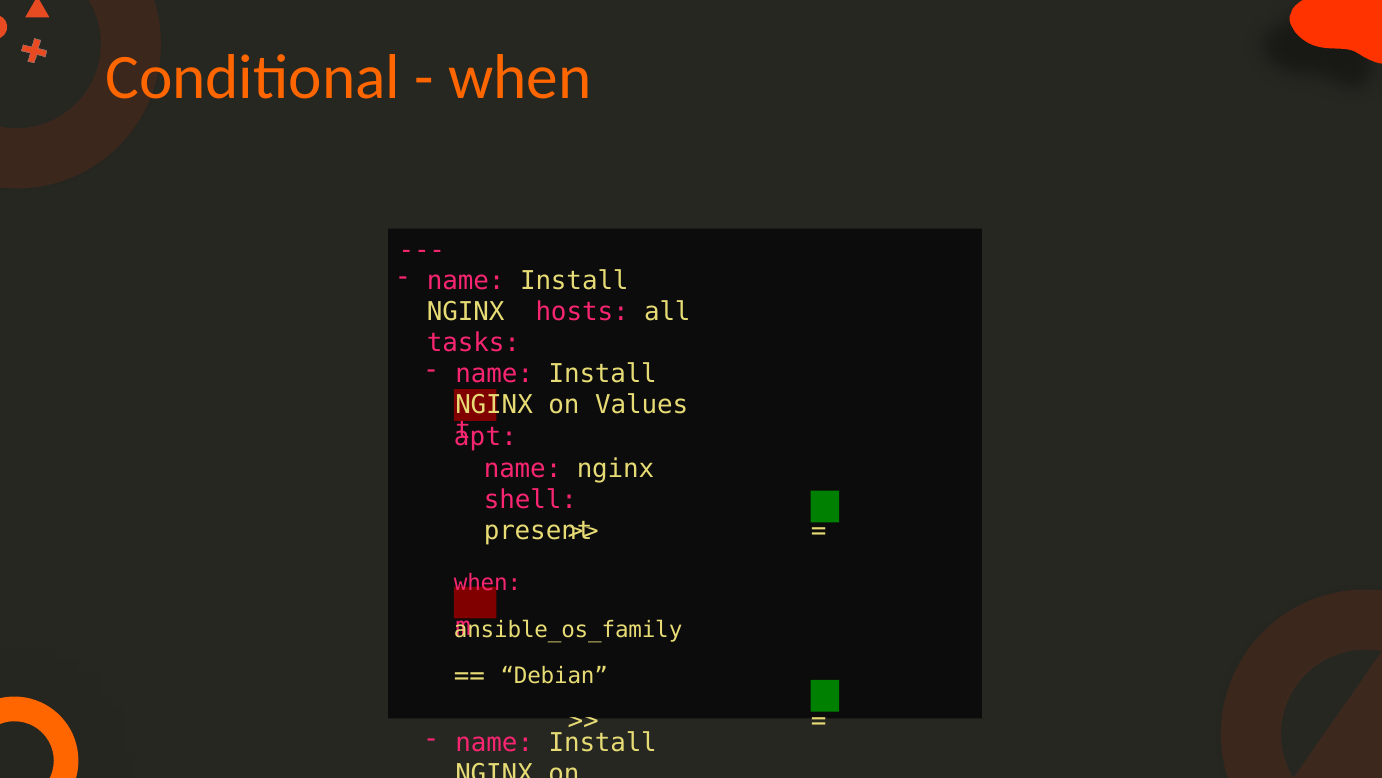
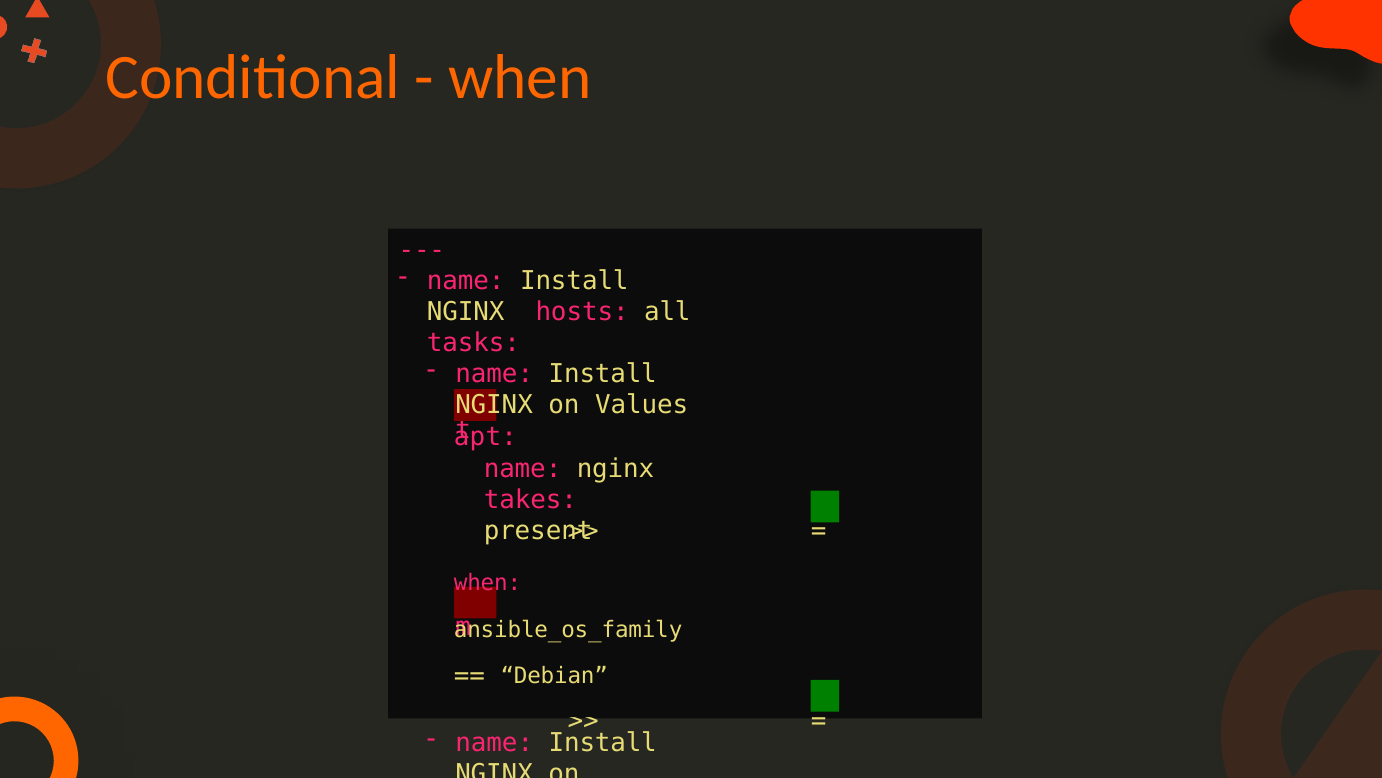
shell: shell -> takes
